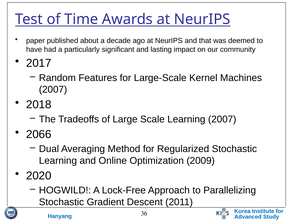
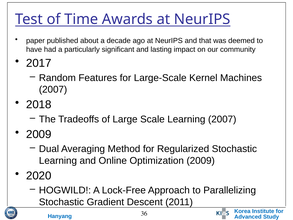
2066 at (39, 134): 2066 -> 2009
